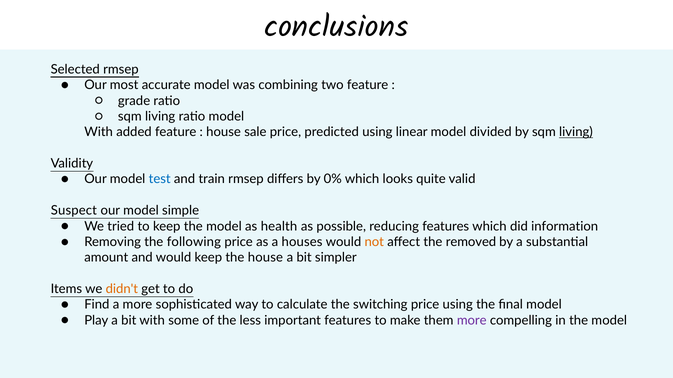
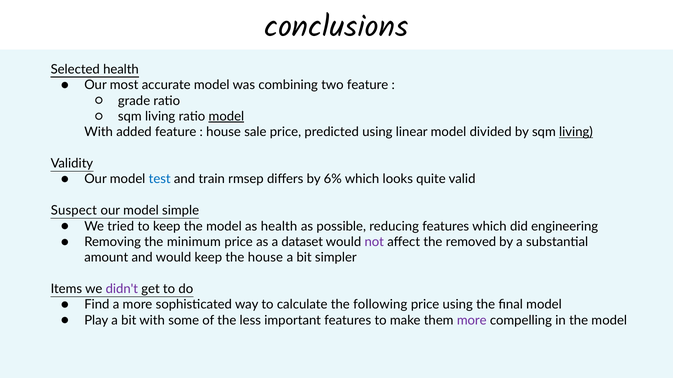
Selected rmsep: rmsep -> health
model at (226, 117) underline: none -> present
0%: 0% -> 6%
information: information -> engineering
following: following -> minimum
houses: houses -> dataset
not colour: orange -> purple
didn't colour: orange -> purple
switching: switching -> following
